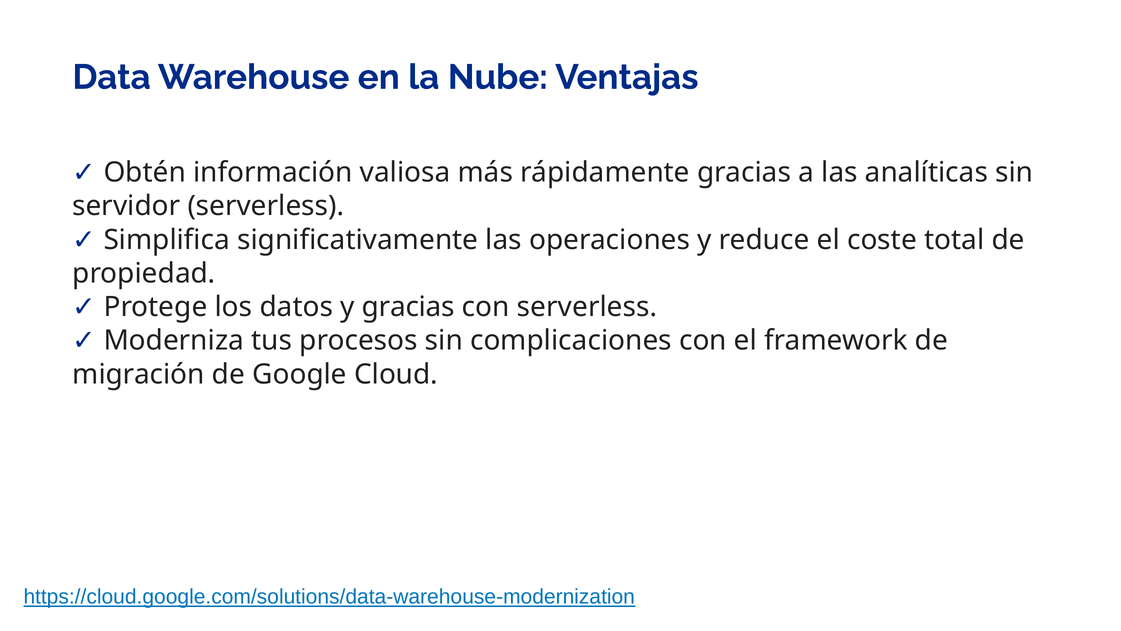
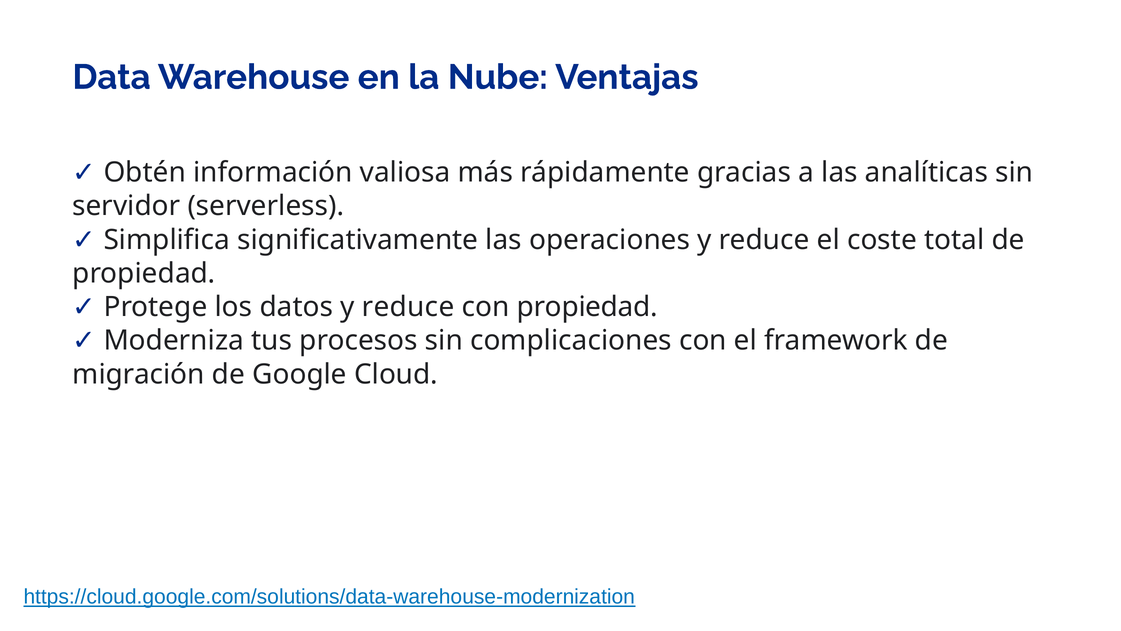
datos y gracias: gracias -> reduce
con serverless: serverless -> propiedad
